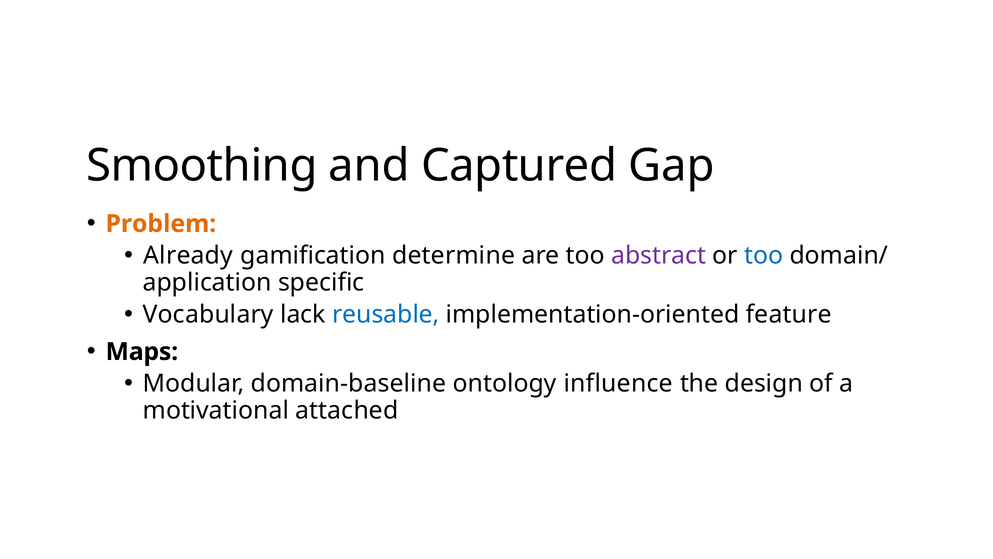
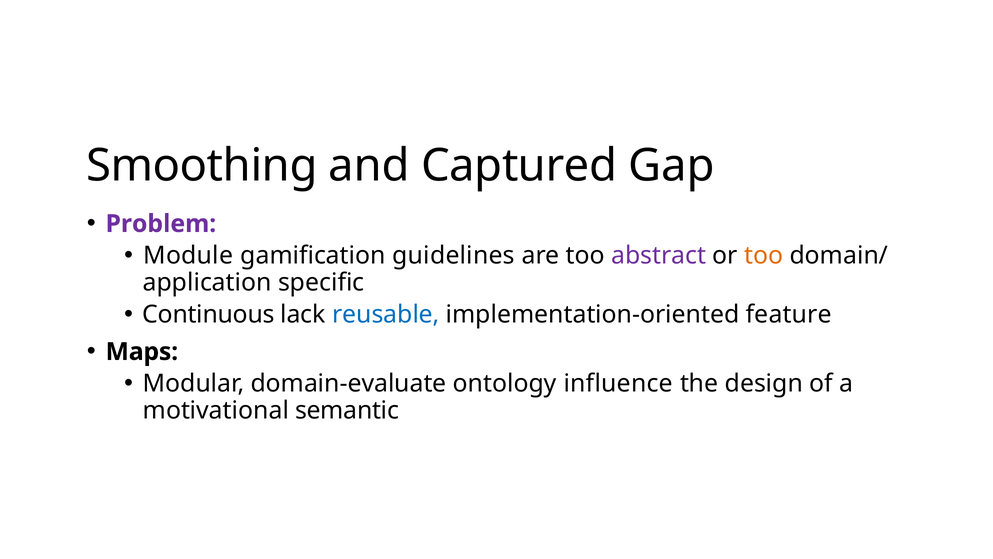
Problem colour: orange -> purple
Already: Already -> Module
determine: determine -> guidelines
too at (764, 256) colour: blue -> orange
Vocabulary: Vocabulary -> Continuous
domain-baseline: domain-baseline -> domain-evaluate
attached: attached -> semantic
